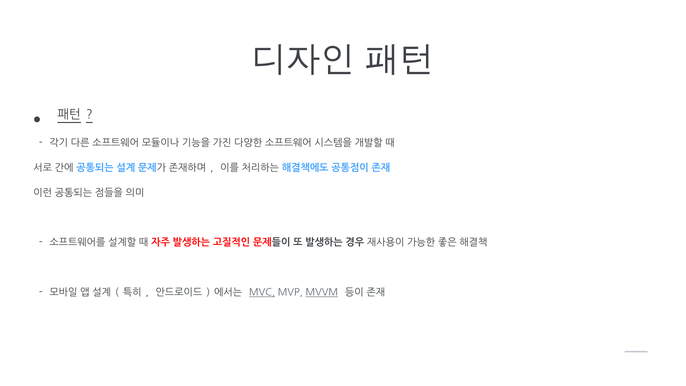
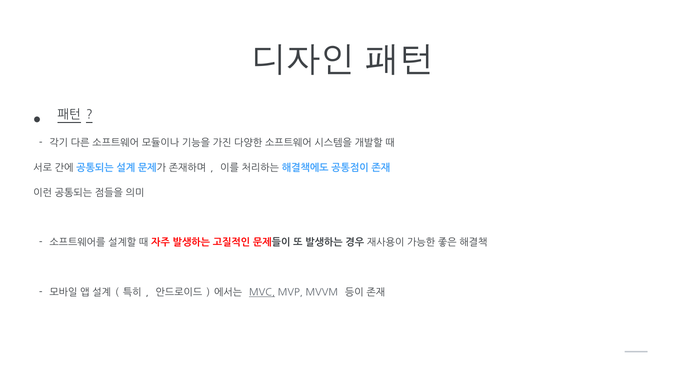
MVVM underline: present -> none
